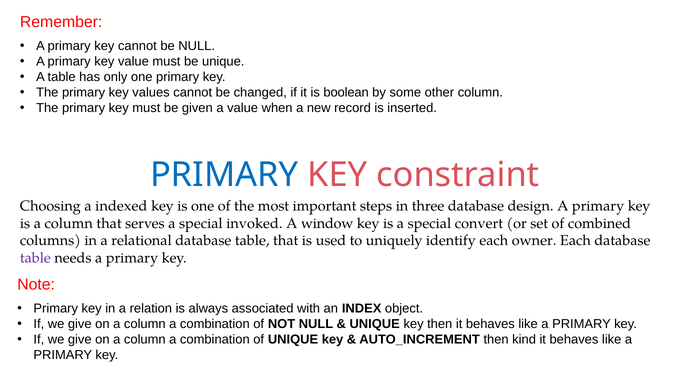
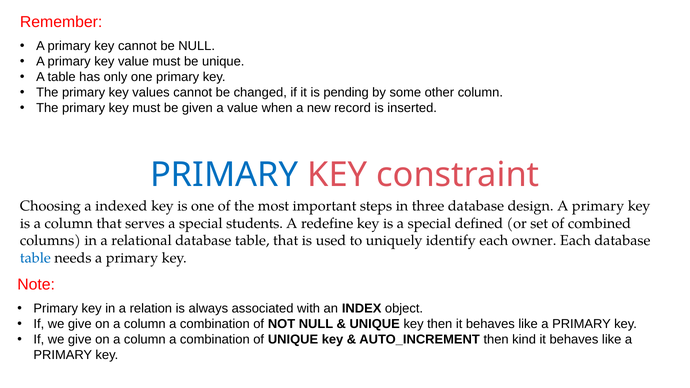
boolean: boolean -> pending
invoked: invoked -> students
window: window -> redefine
convert: convert -> defined
table at (35, 258) colour: purple -> blue
